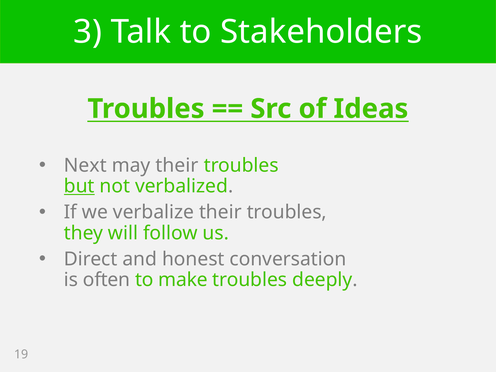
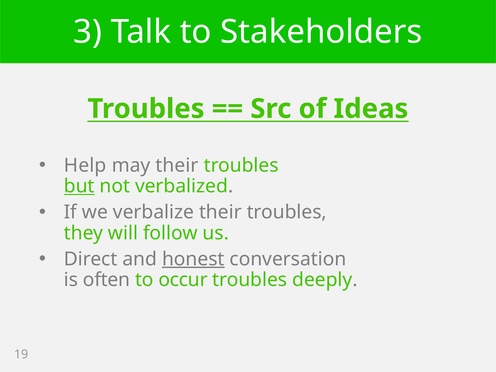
Next: Next -> Help
honest underline: none -> present
make: make -> occur
